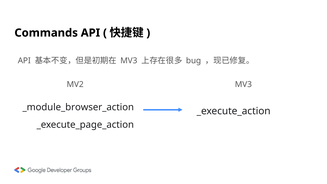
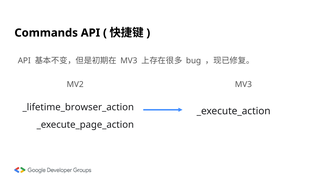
_module_browser_action: _module_browser_action -> _lifetime_browser_action
